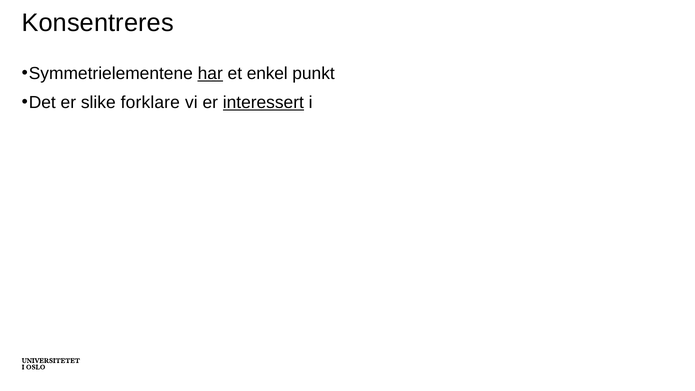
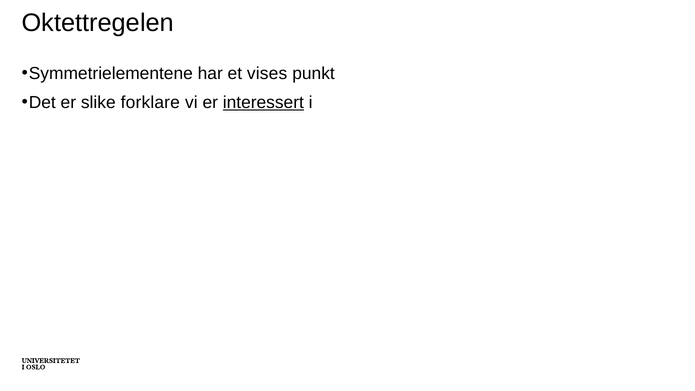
Konsentreres: Konsentreres -> Oktettregelen
har underline: present -> none
enkel: enkel -> vises
